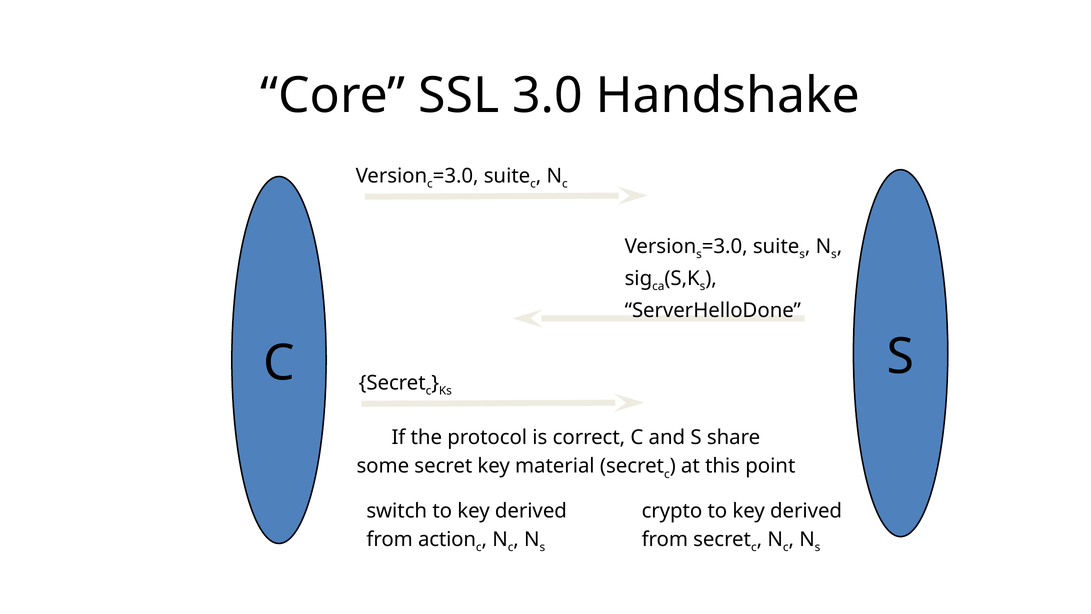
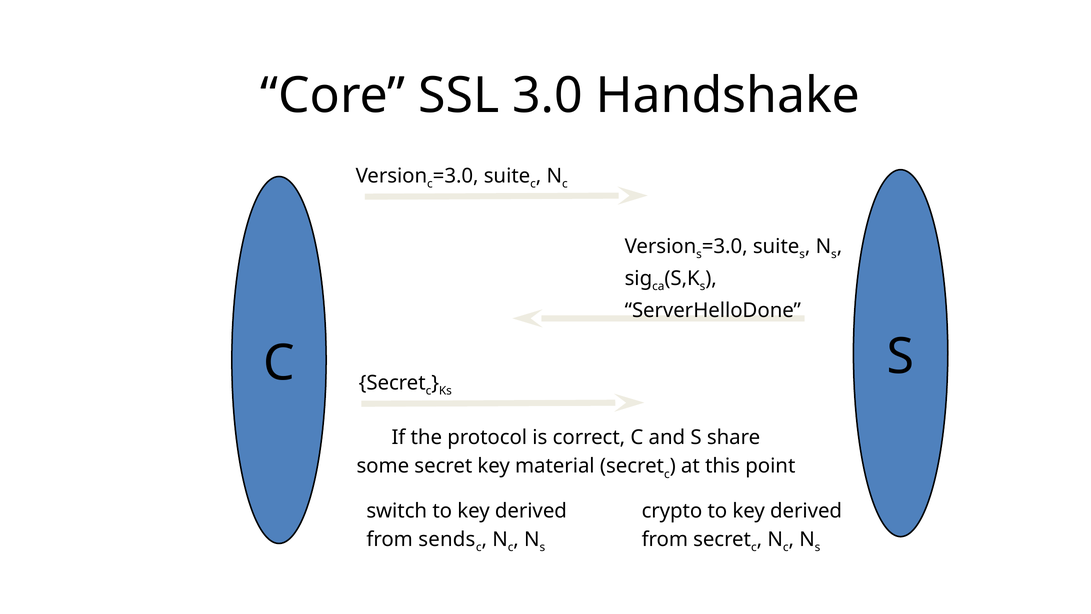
action: action -> sends
